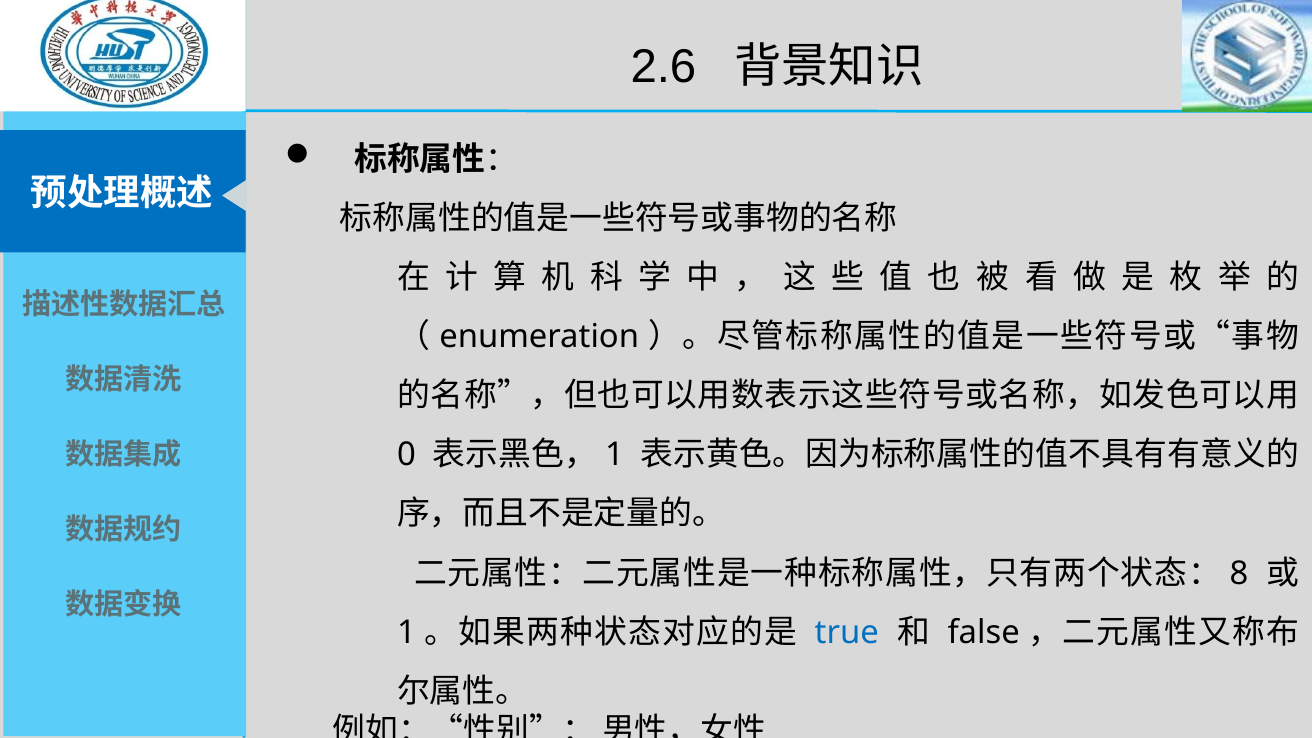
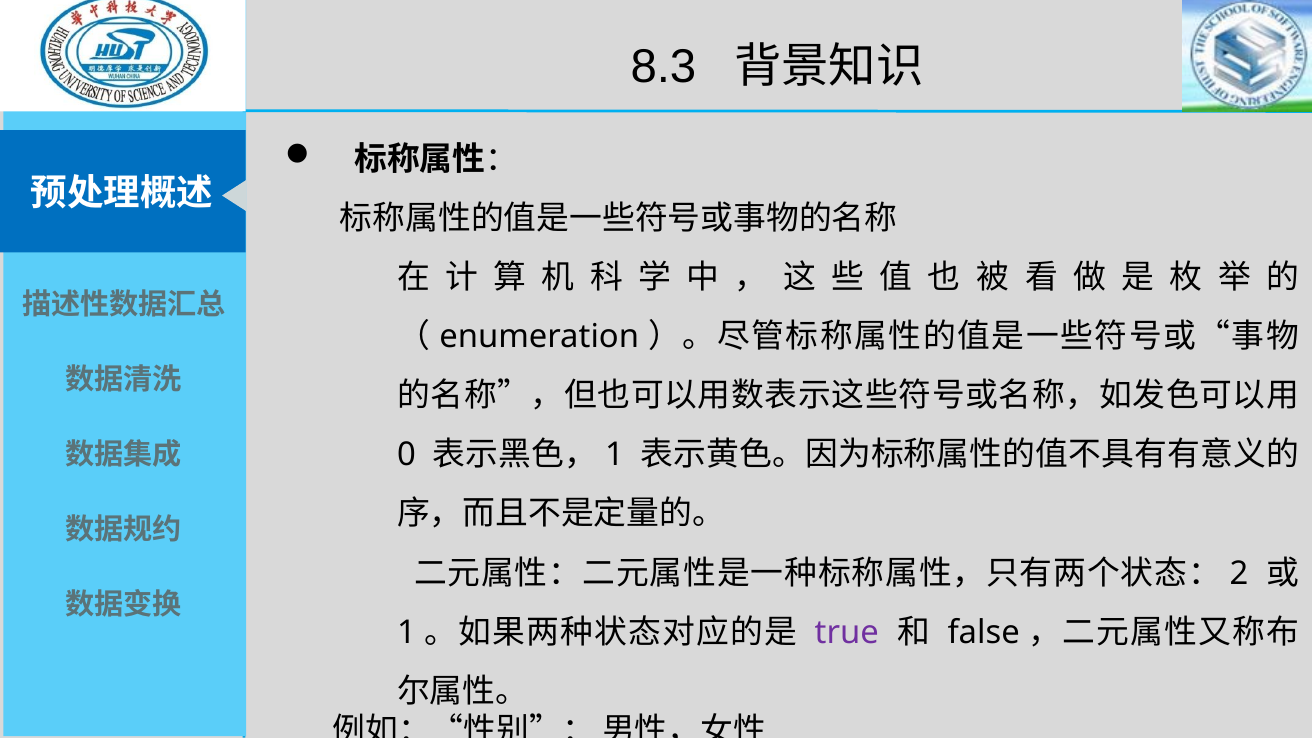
2.6: 2.6 -> 8.3
8: 8 -> 2
true colour: blue -> purple
